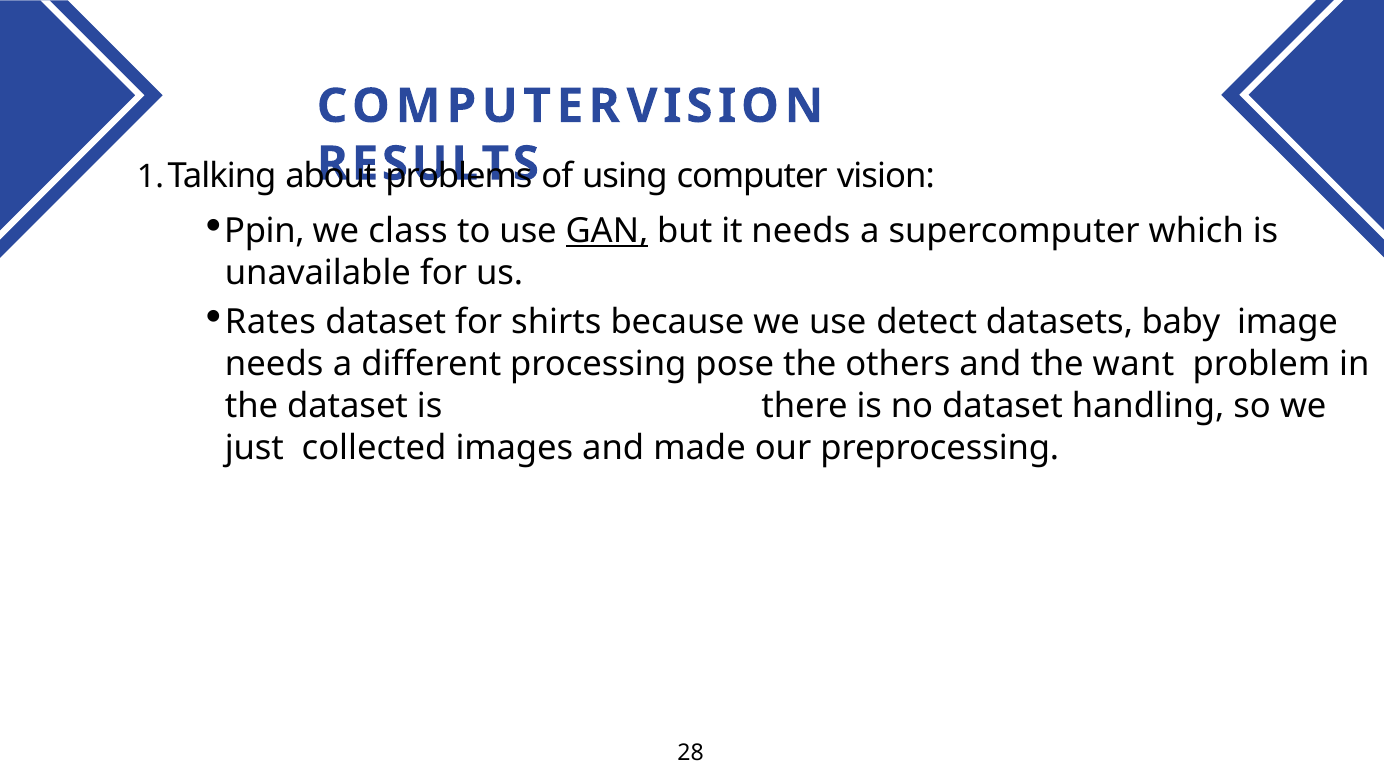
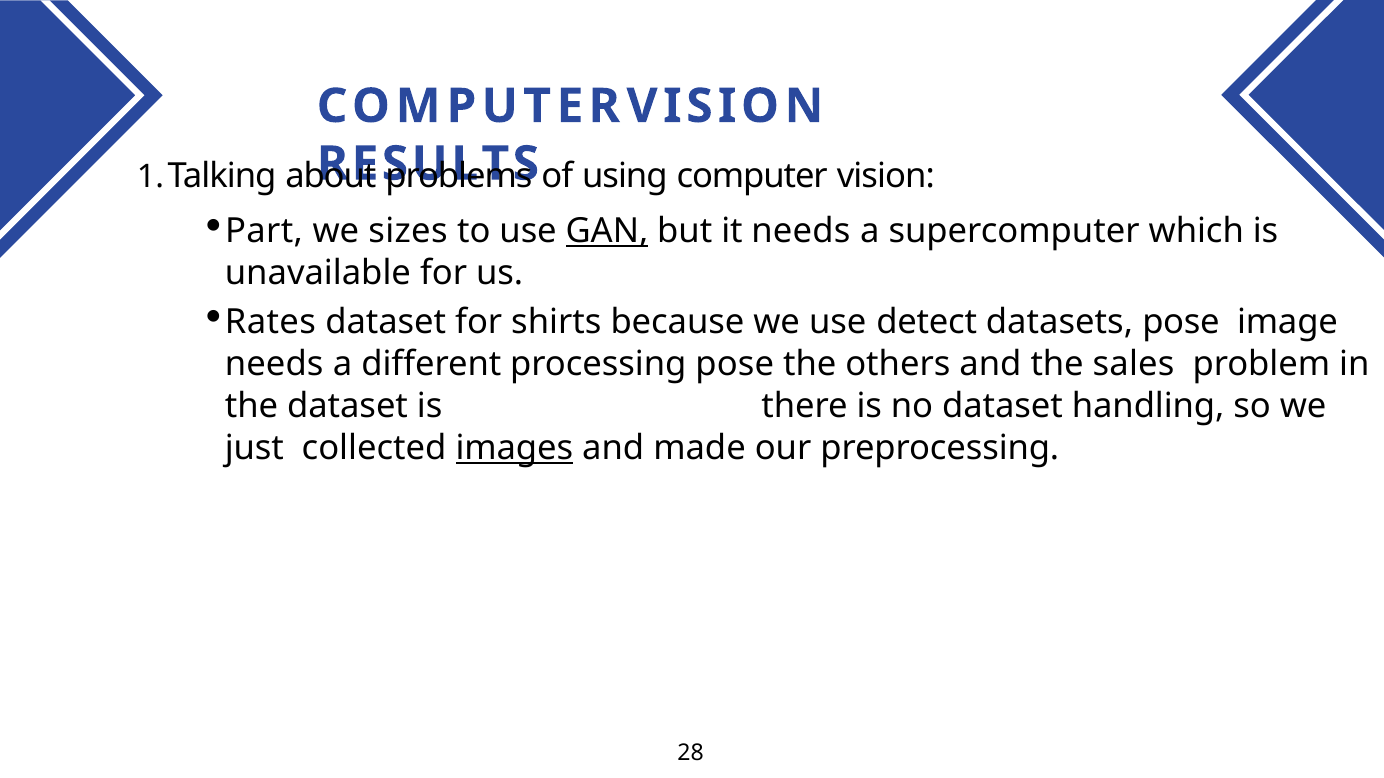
Ppin: Ppin -> Part
class: class -> sizes
datasets baby: baby -> pose
want: want -> sales
images underline: none -> present
